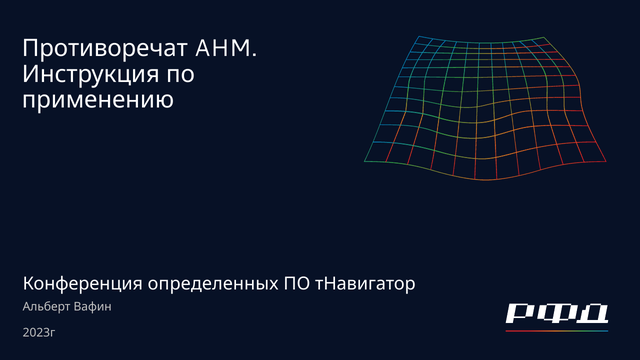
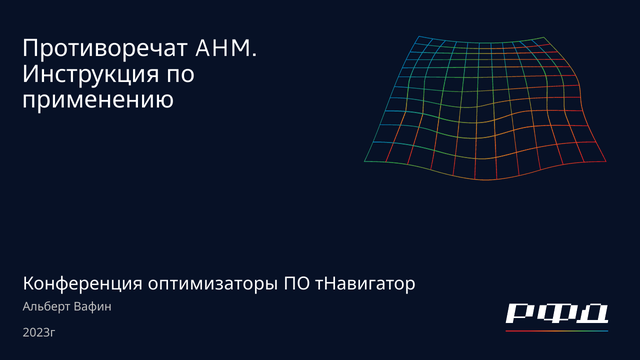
определенных: определенных -> оптимизаторы
